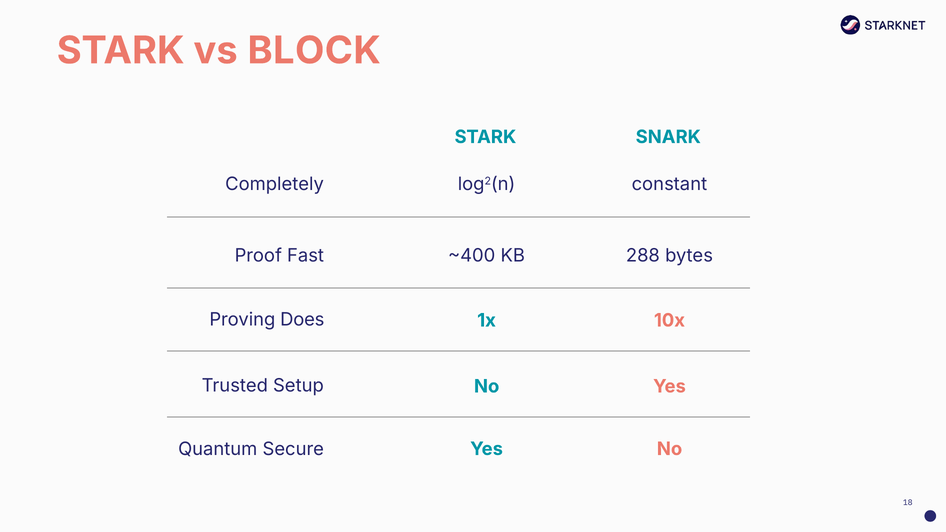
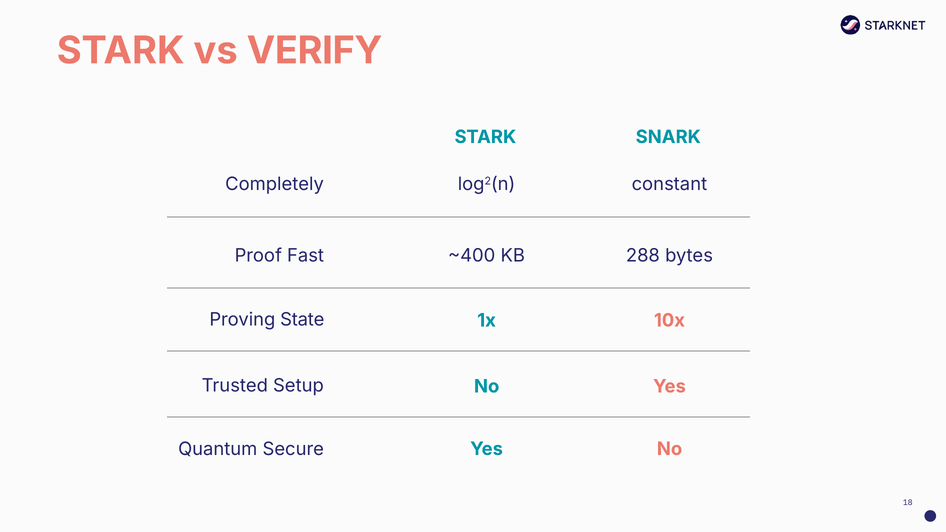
BLOCK: BLOCK -> VERIFY
Does: Does -> State
